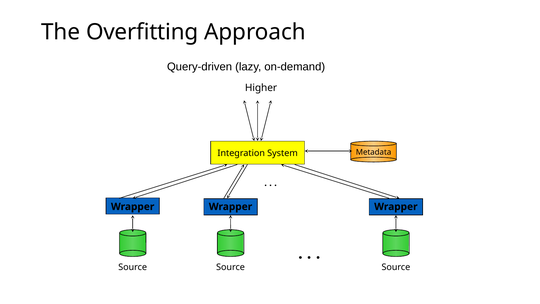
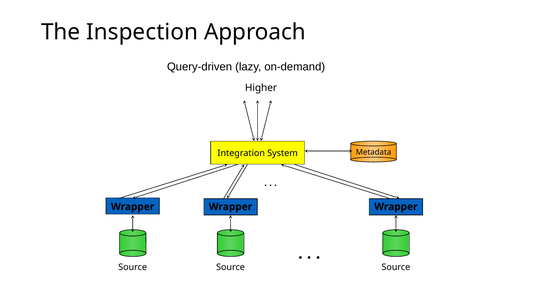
Overfitting: Overfitting -> Inspection
